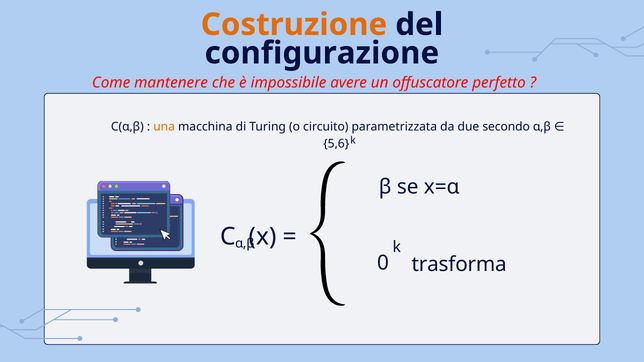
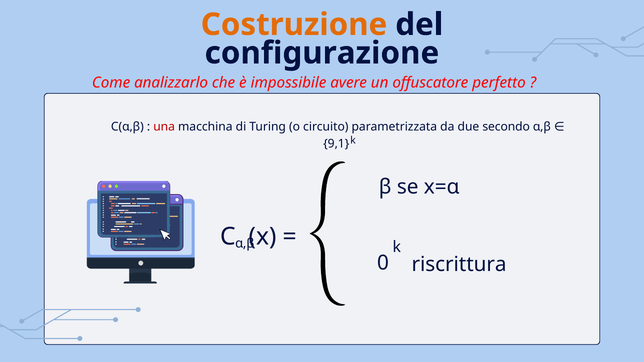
mantenere: mantenere -> analizzarlo
una colour: orange -> red
5,6: 5,6 -> 9,1
trasforma: trasforma -> riscrittura
